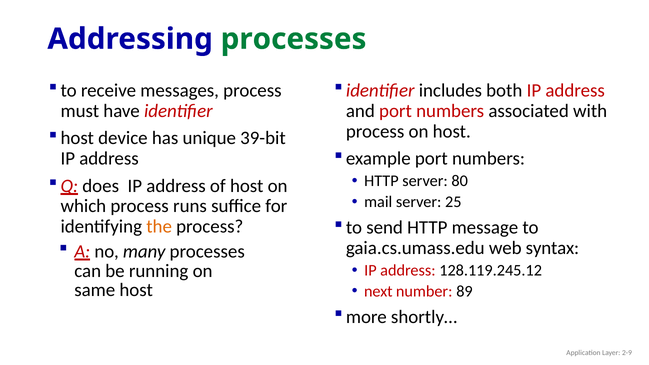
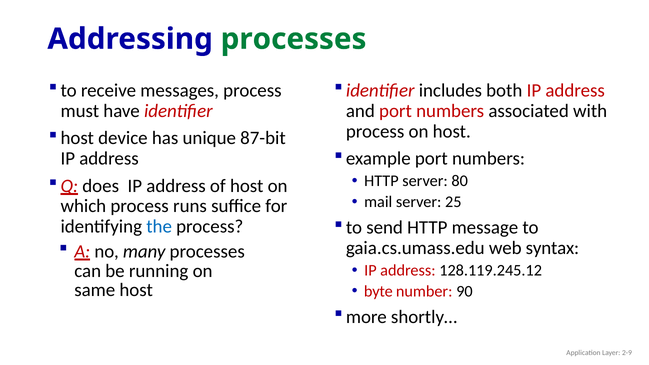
39-bit: 39-bit -> 87-bit
the colour: orange -> blue
next: next -> byte
89: 89 -> 90
